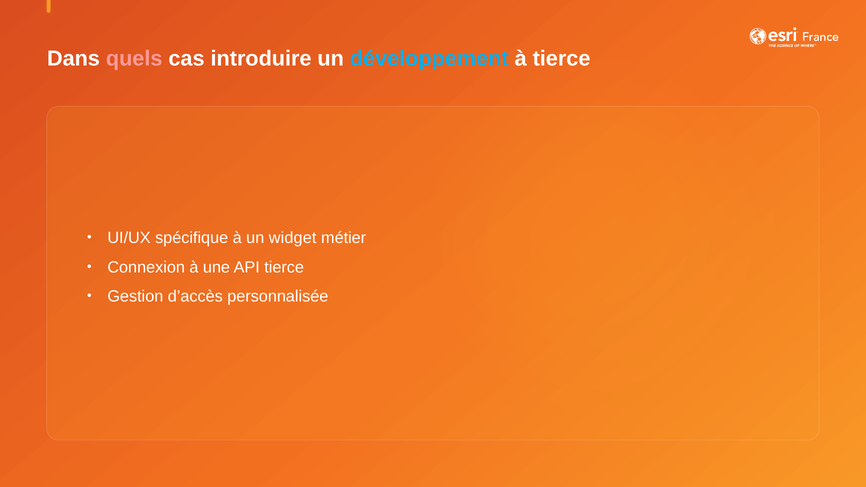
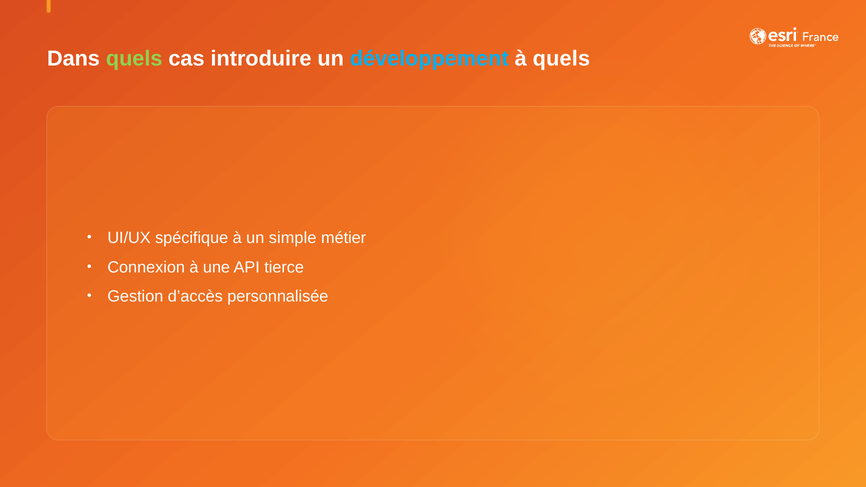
quels at (134, 59) colour: pink -> light green
à tierce: tierce -> quels
widget: widget -> simple
